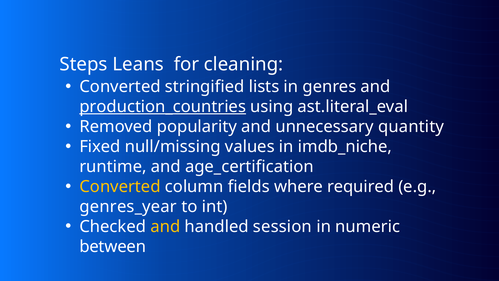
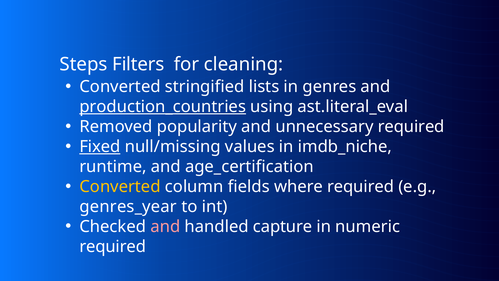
Leans: Leans -> Filters
unnecessary quantity: quantity -> required
Fixed underline: none -> present
and at (165, 226) colour: yellow -> pink
session: session -> capture
between at (113, 246): between -> required
